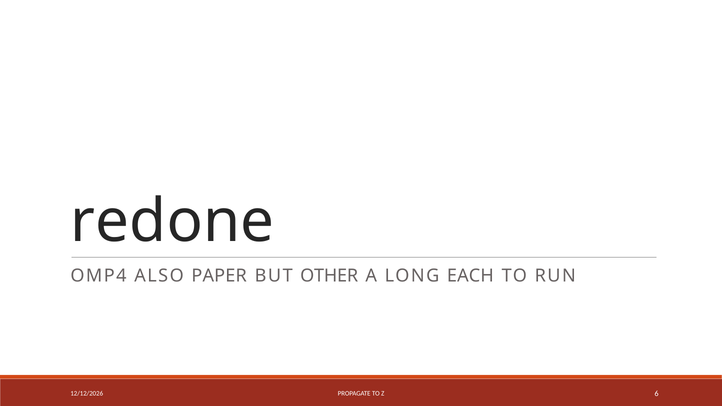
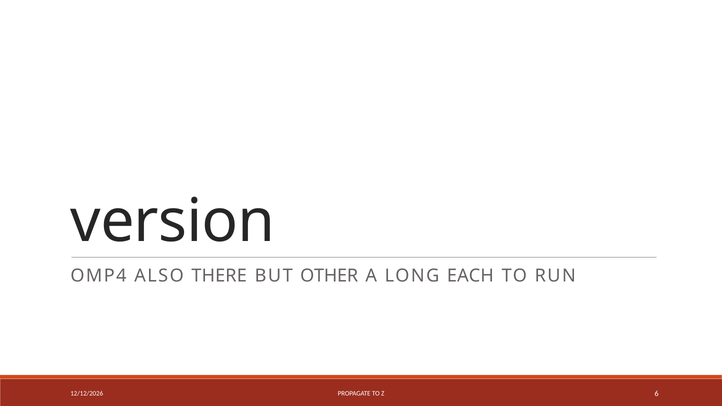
redone: redone -> version
PAPER: PAPER -> THERE
